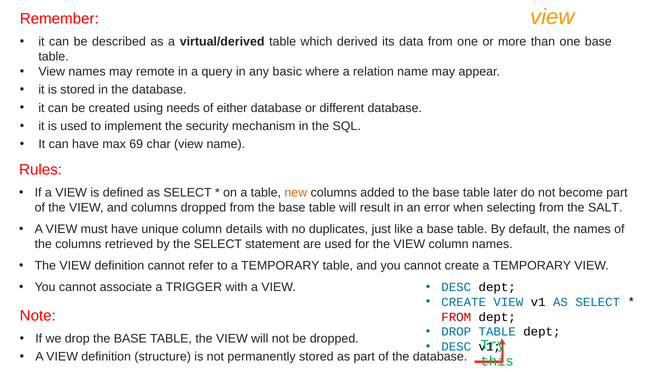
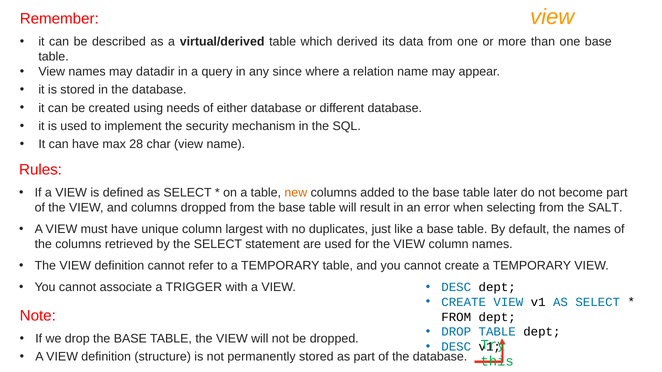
remote: remote -> datadir
basic: basic -> since
69: 69 -> 28
details: details -> largest
FROM at (456, 317) colour: red -> black
